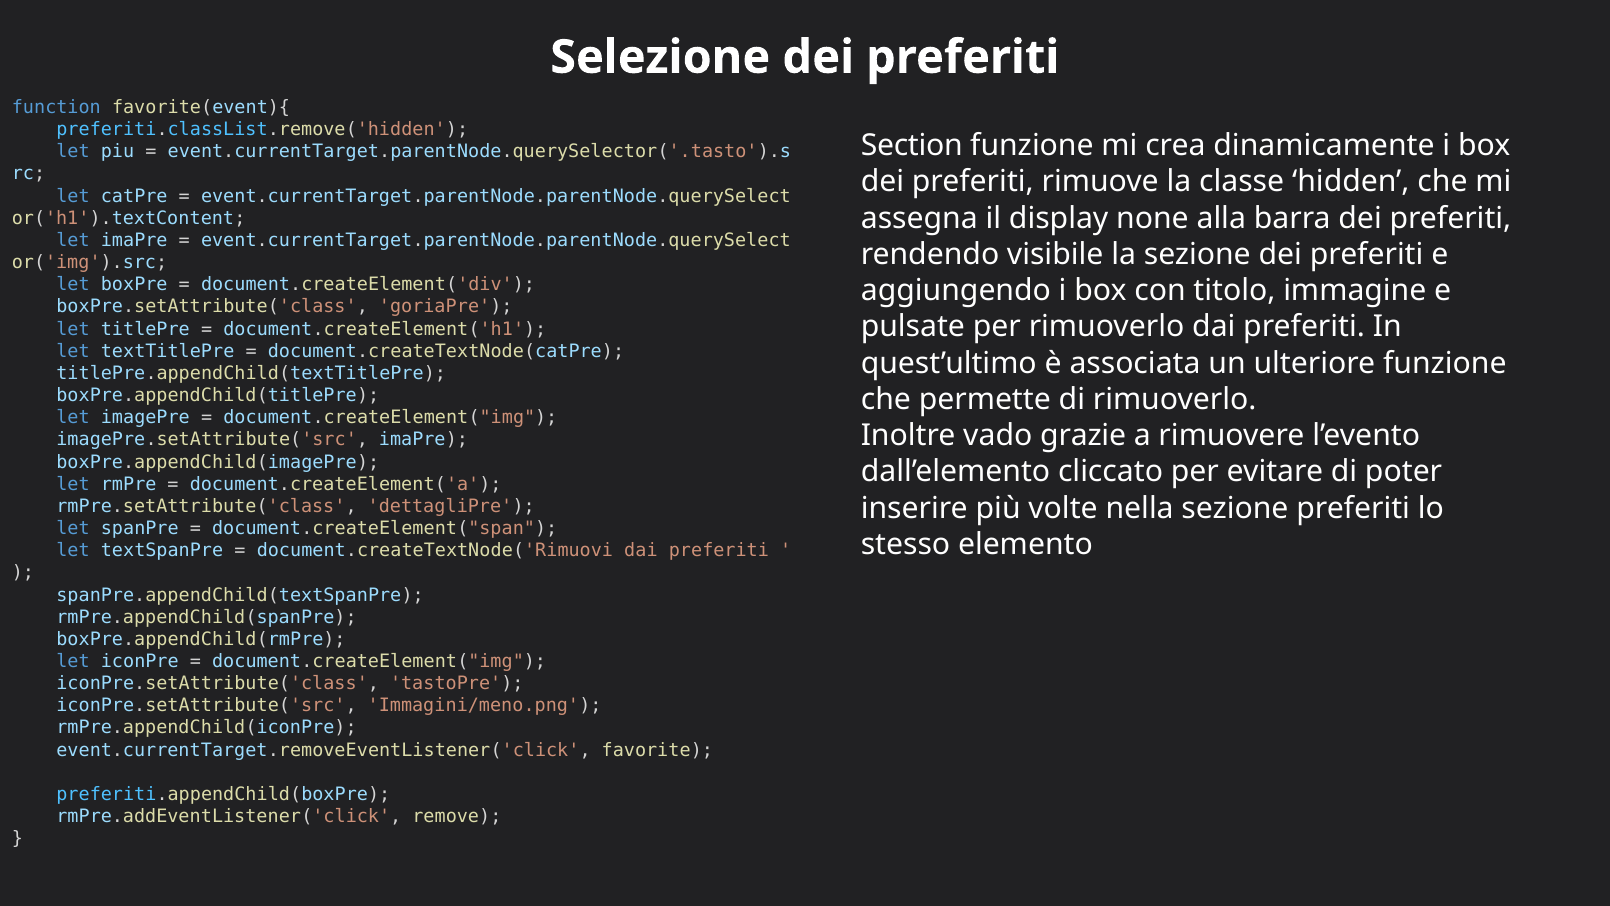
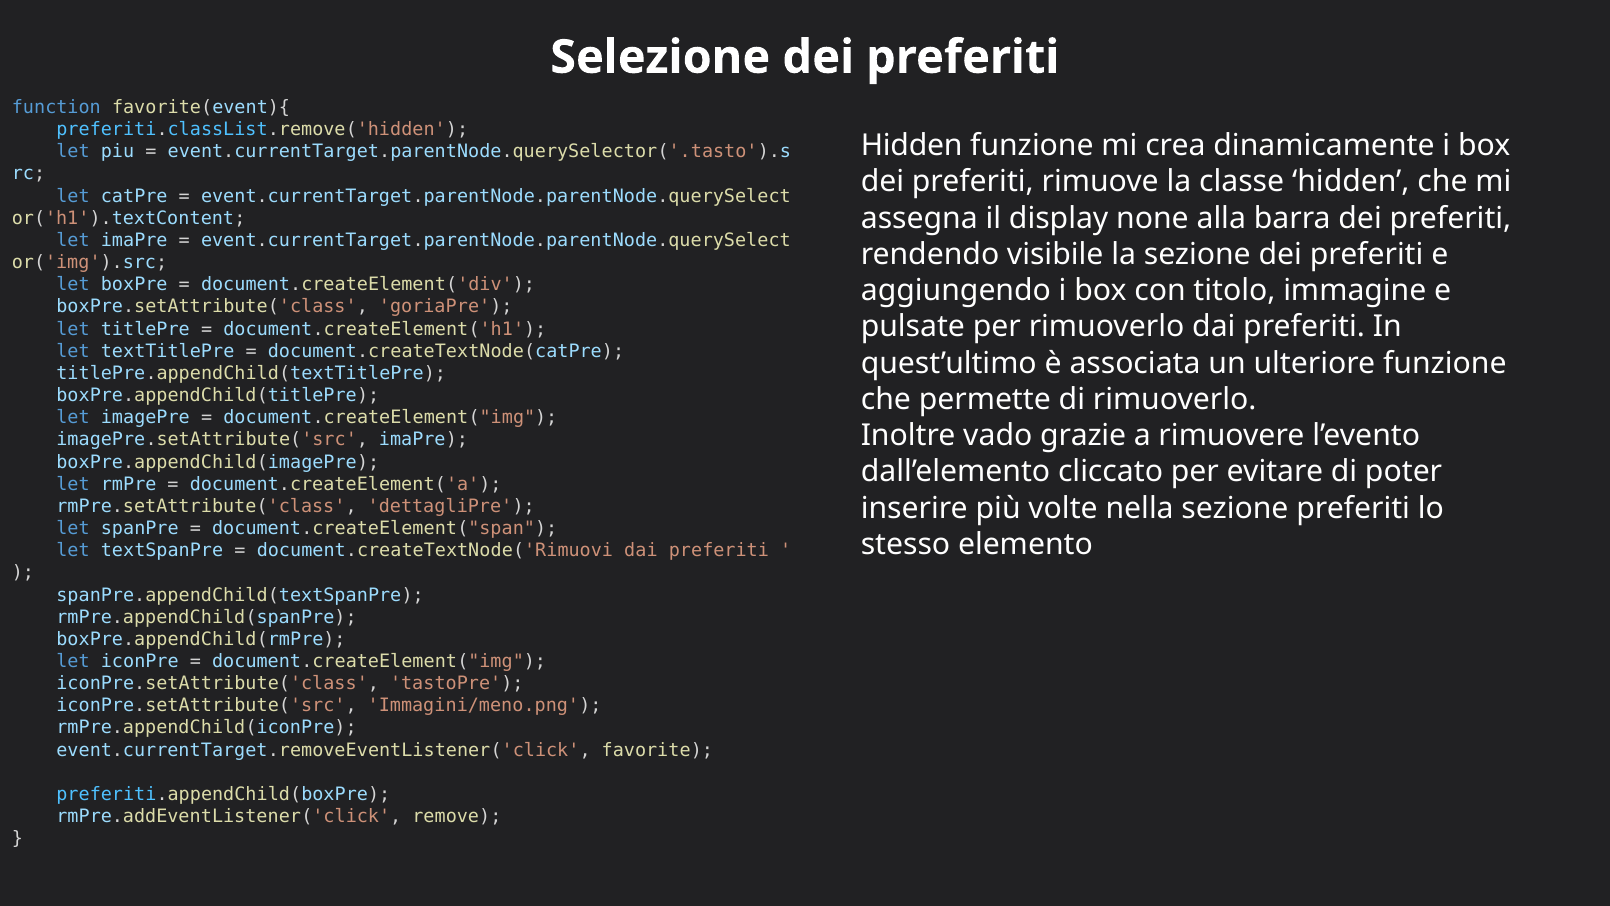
Section at (912, 146): Section -> Hidden
